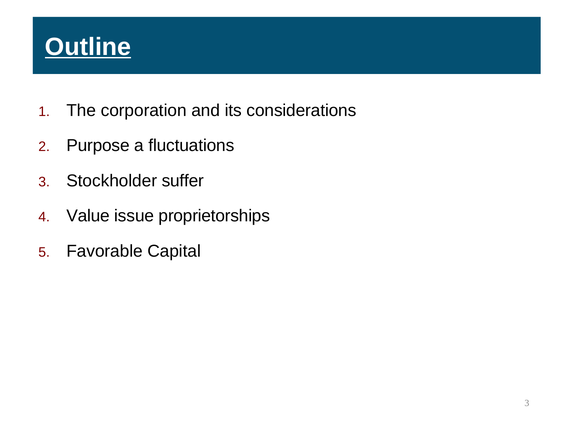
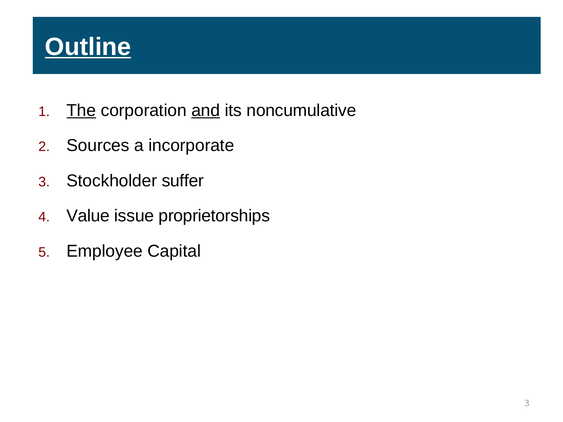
The underline: none -> present
and underline: none -> present
considerations: considerations -> noncumulative
Purpose: Purpose -> Sources
fluctuations: fluctuations -> incorporate
Favorable: Favorable -> Employee
